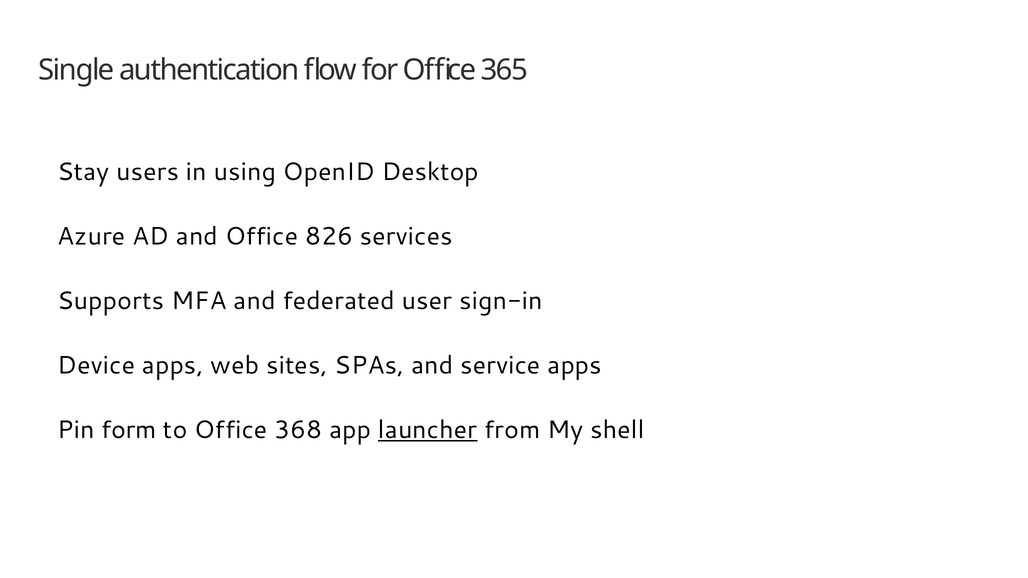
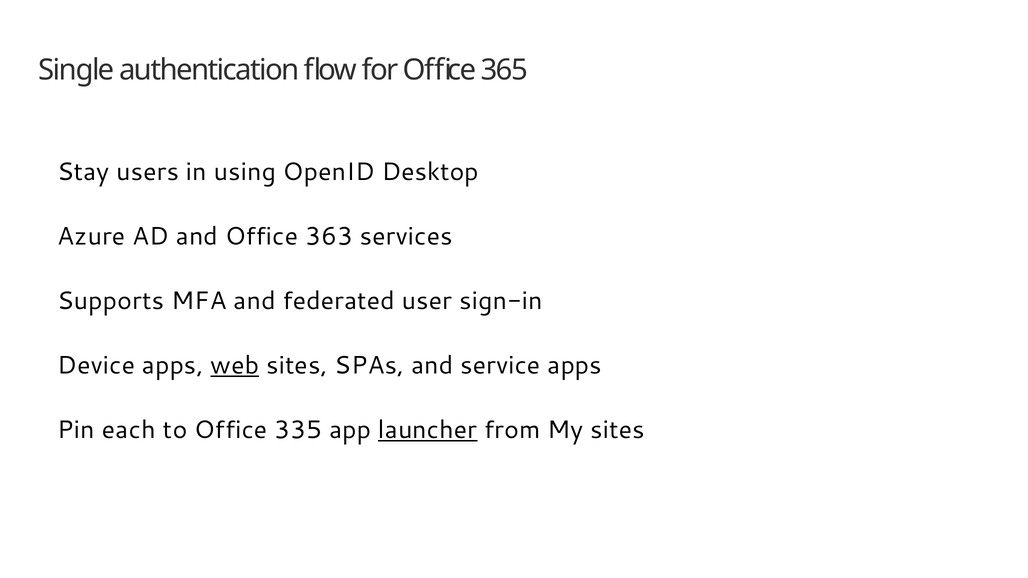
826: 826 -> 363
web underline: none -> present
form: form -> each
368: 368 -> 335
My shell: shell -> sites
